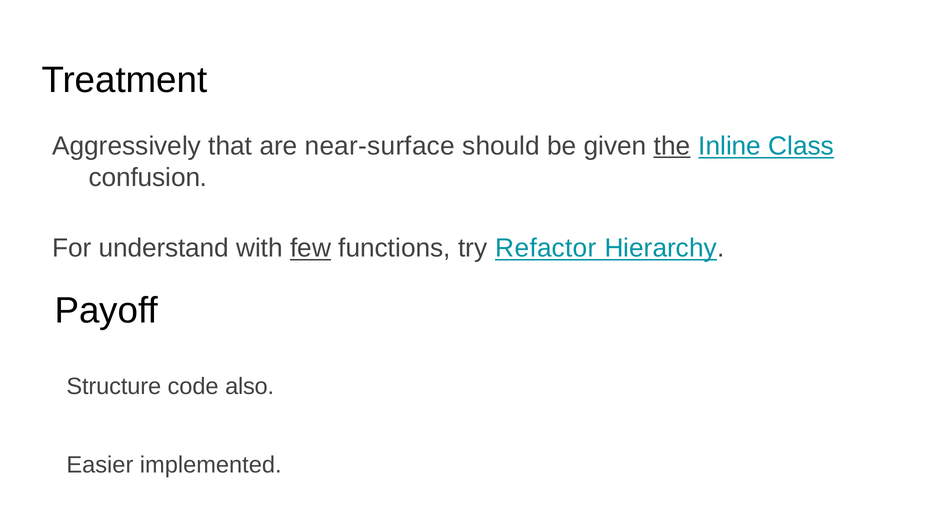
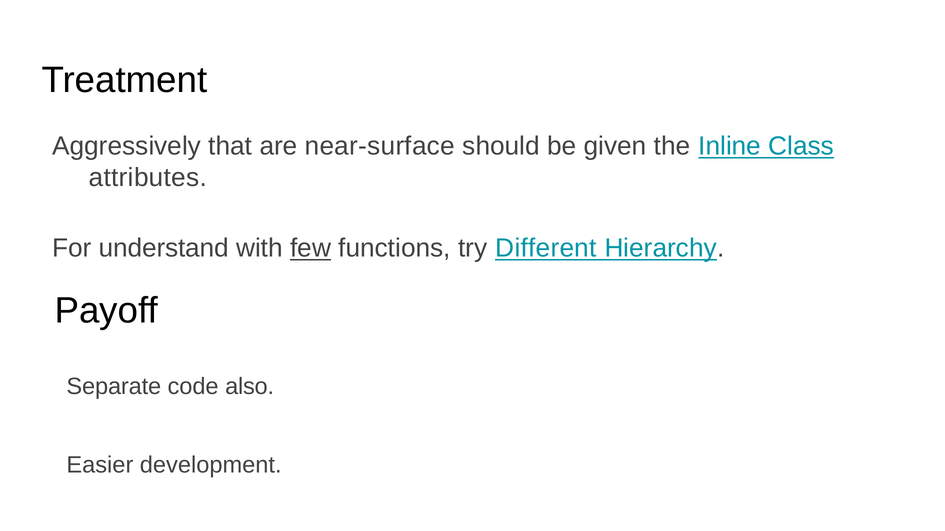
the underline: present -> none
confusion: confusion -> attributes
Refactor: Refactor -> Different
Structure: Structure -> Separate
implemented: implemented -> development
